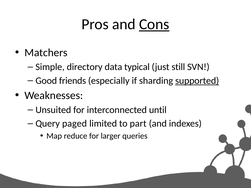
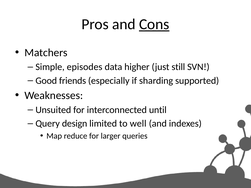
directory: directory -> episodes
typical: typical -> higher
supported underline: present -> none
paged: paged -> design
part: part -> well
